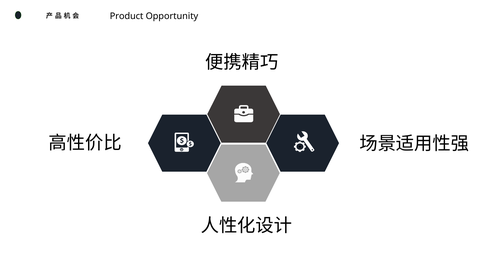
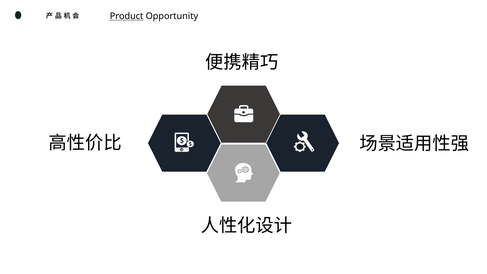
Product underline: none -> present
